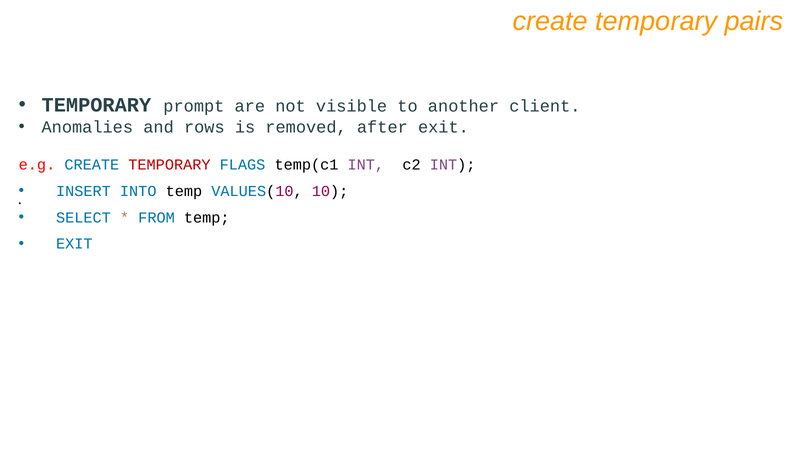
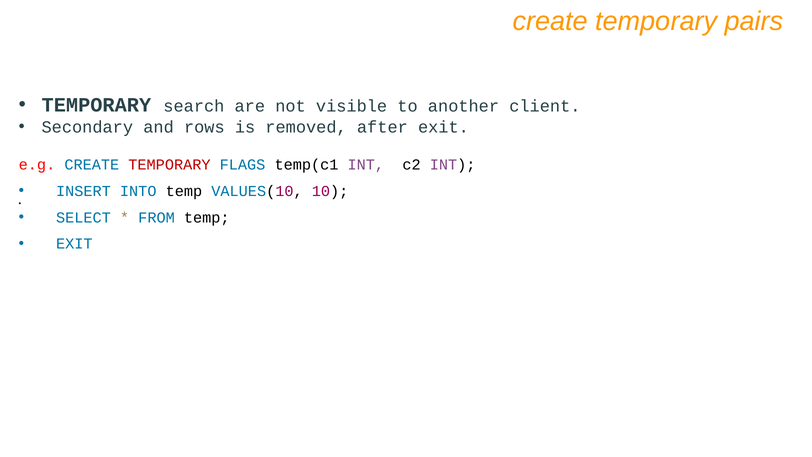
prompt: prompt -> search
Anomalies: Anomalies -> Secondary
